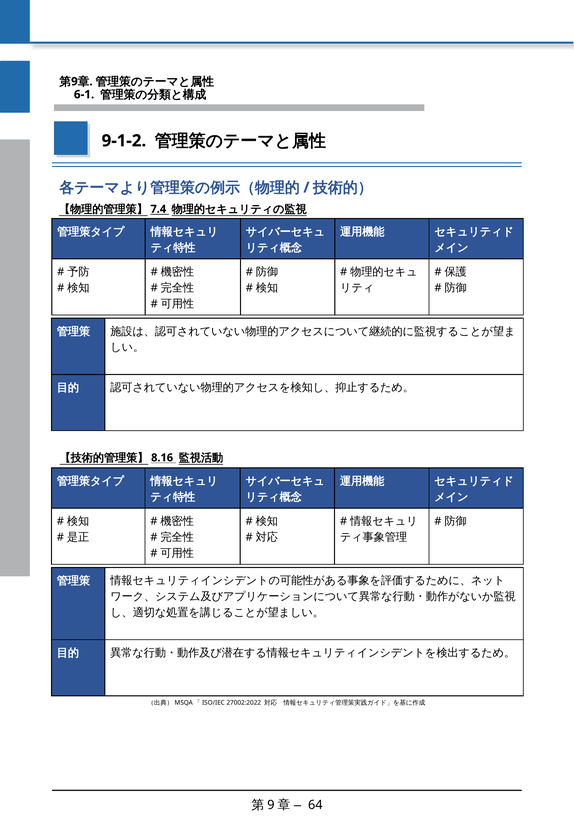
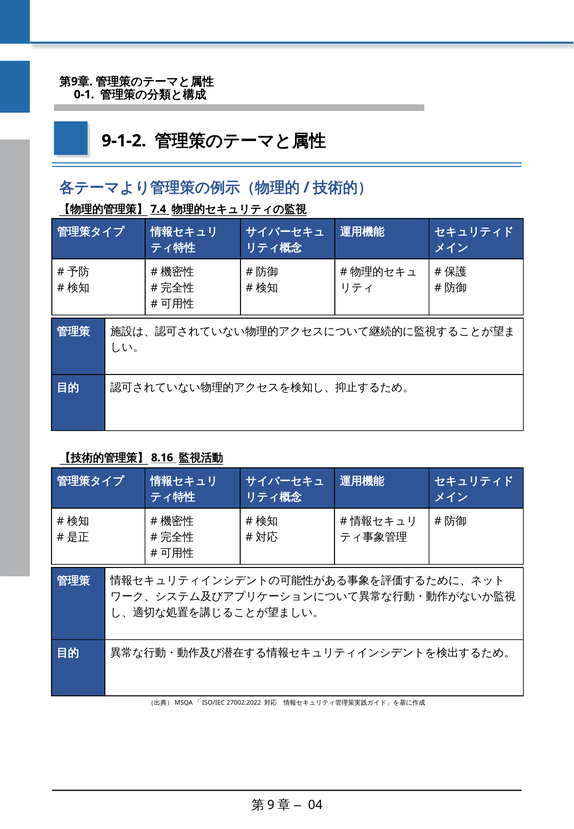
6-1: 6-1 -> 0-1
64: 64 -> 04
